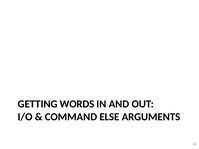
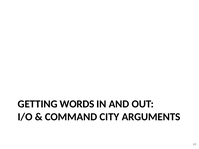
ELSE: ELSE -> CITY
